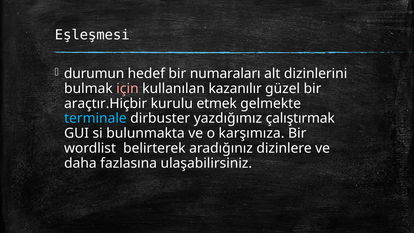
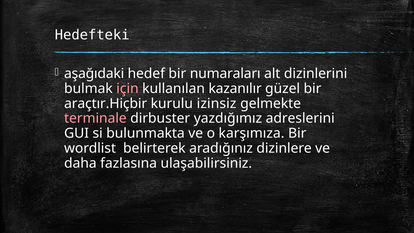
Eşleşmesi: Eşleşmesi -> Hedefteki
durumun: durumun -> aşağıdaki
etmek: etmek -> izinsiz
terminale colour: light blue -> pink
çalıştırmak: çalıştırmak -> adreslerini
